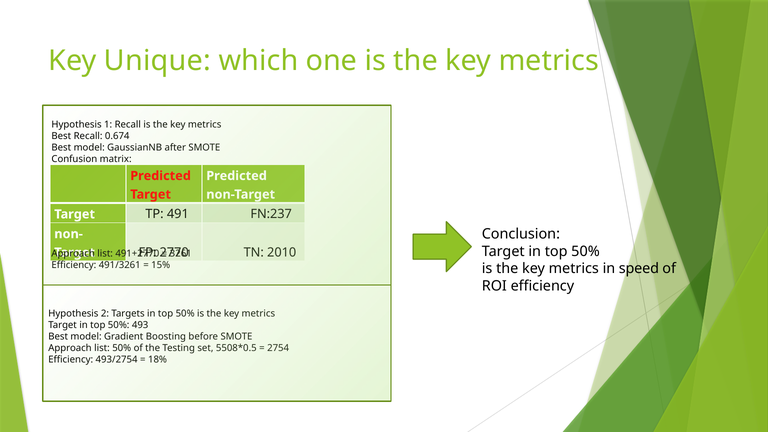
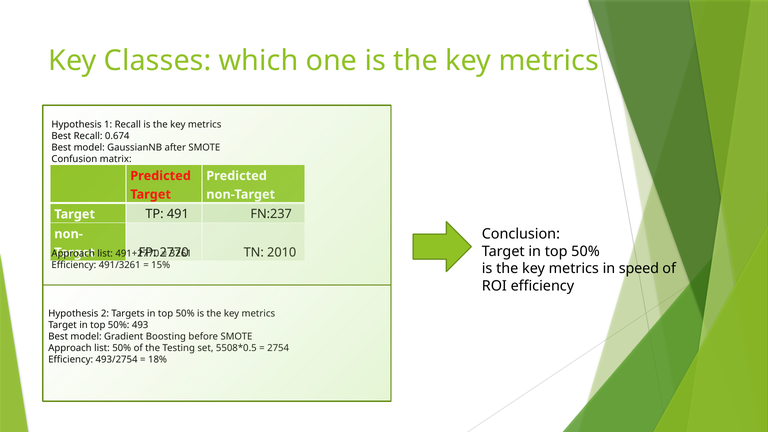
Unique: Unique -> Classes
